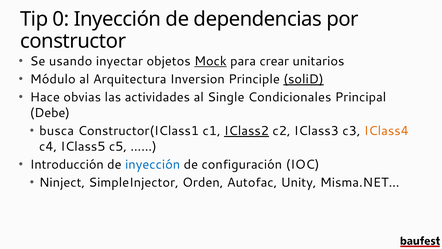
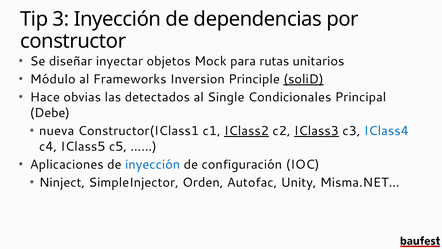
0: 0 -> 3
usando: usando -> diseñar
Mock underline: present -> none
crear: crear -> rutas
Arquitectura: Arquitectura -> Frameworks
actividades: actividades -> detectados
busca: busca -> nueva
IClass3 underline: none -> present
IClass4 colour: orange -> blue
Introducción: Introducción -> Aplicaciones
